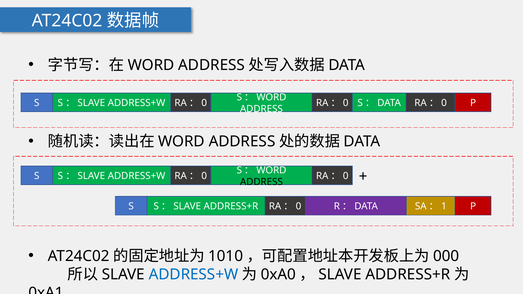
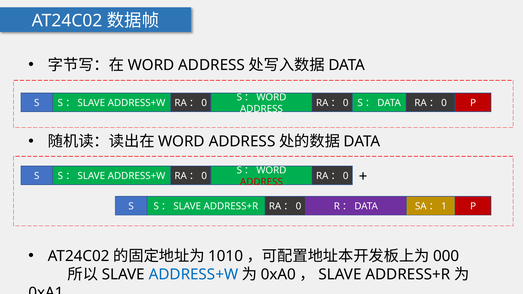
ADDRESS at (261, 182) colour: black -> red
